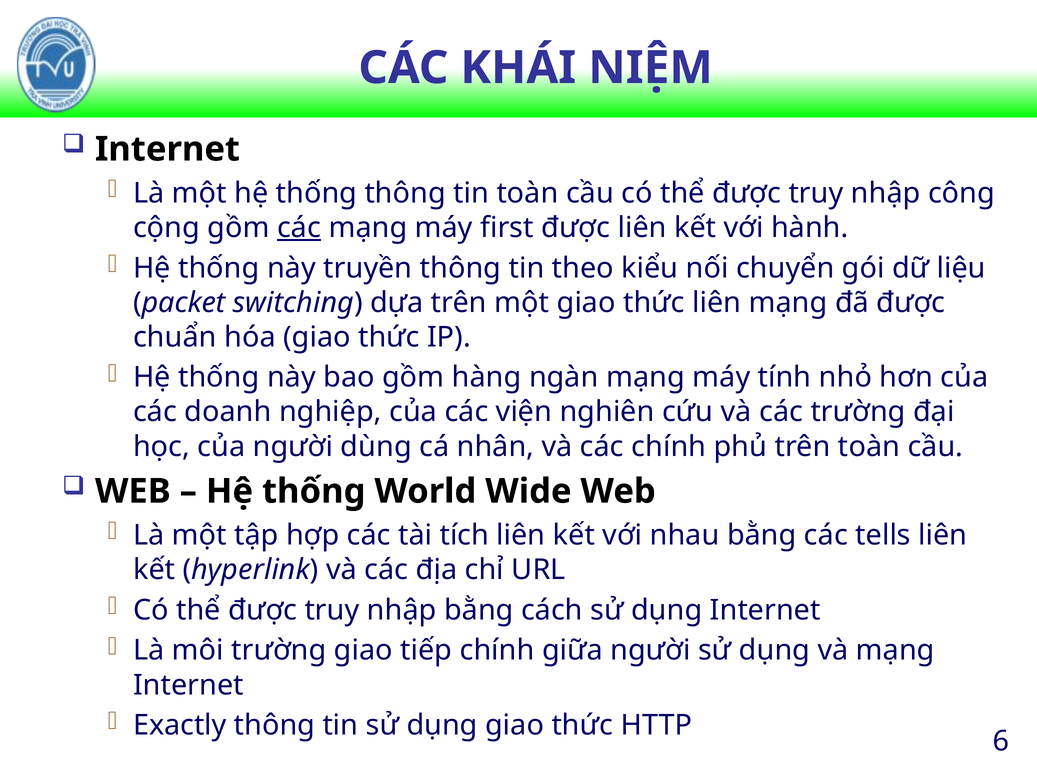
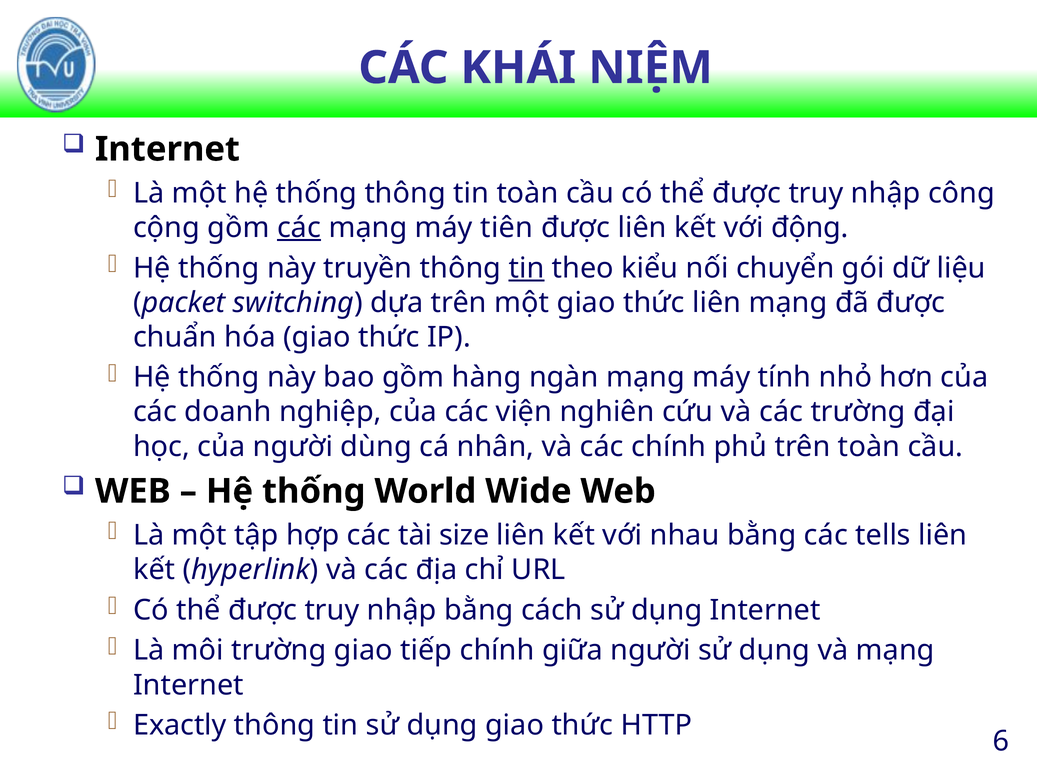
first: first -> tiên
hành: hành -> động
tin at (527, 268) underline: none -> present
tích: tích -> size
